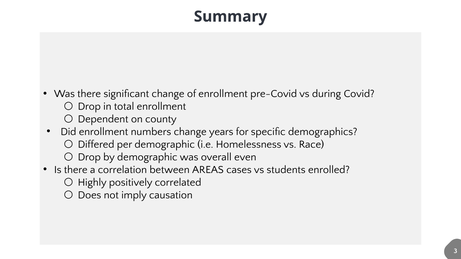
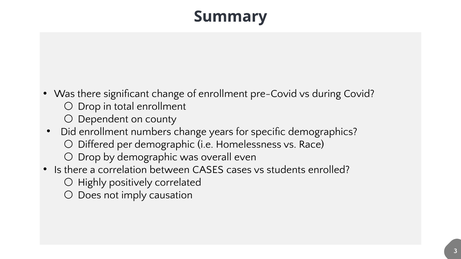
between AREAS: AREAS -> CASES
